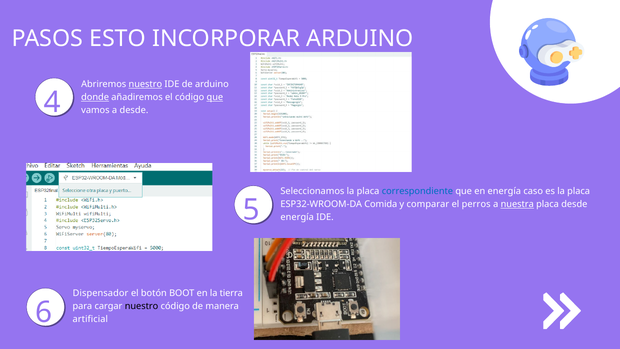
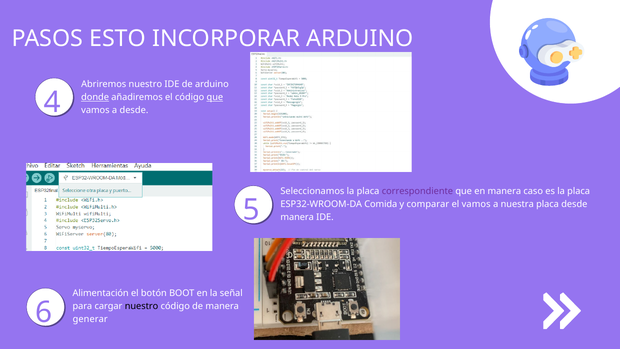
nuestro at (145, 84) underline: present -> none
correspondiente colour: blue -> purple
en energía: energía -> manera
el perros: perros -> vamos
nuestra underline: present -> none
energía at (297, 217): energía -> manera
Dispensador: Dispensador -> Alimentación
tierra: tierra -> señal
artificial: artificial -> generar
